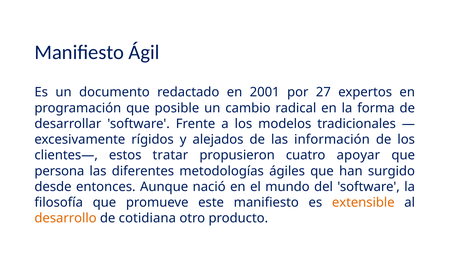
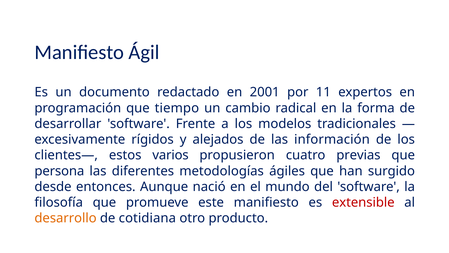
27: 27 -> 11
posible: posible -> tiempo
tratar: tratar -> varios
apoyar: apoyar -> previas
extensible colour: orange -> red
